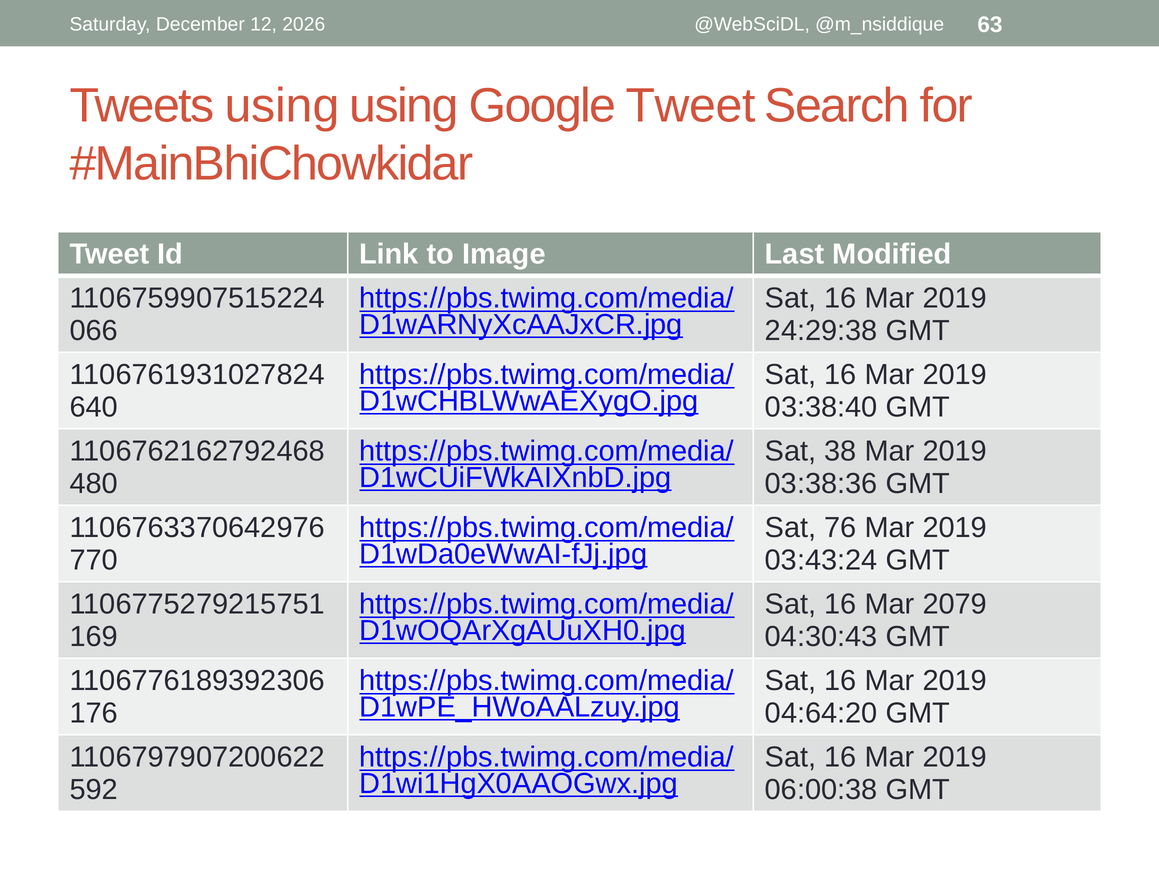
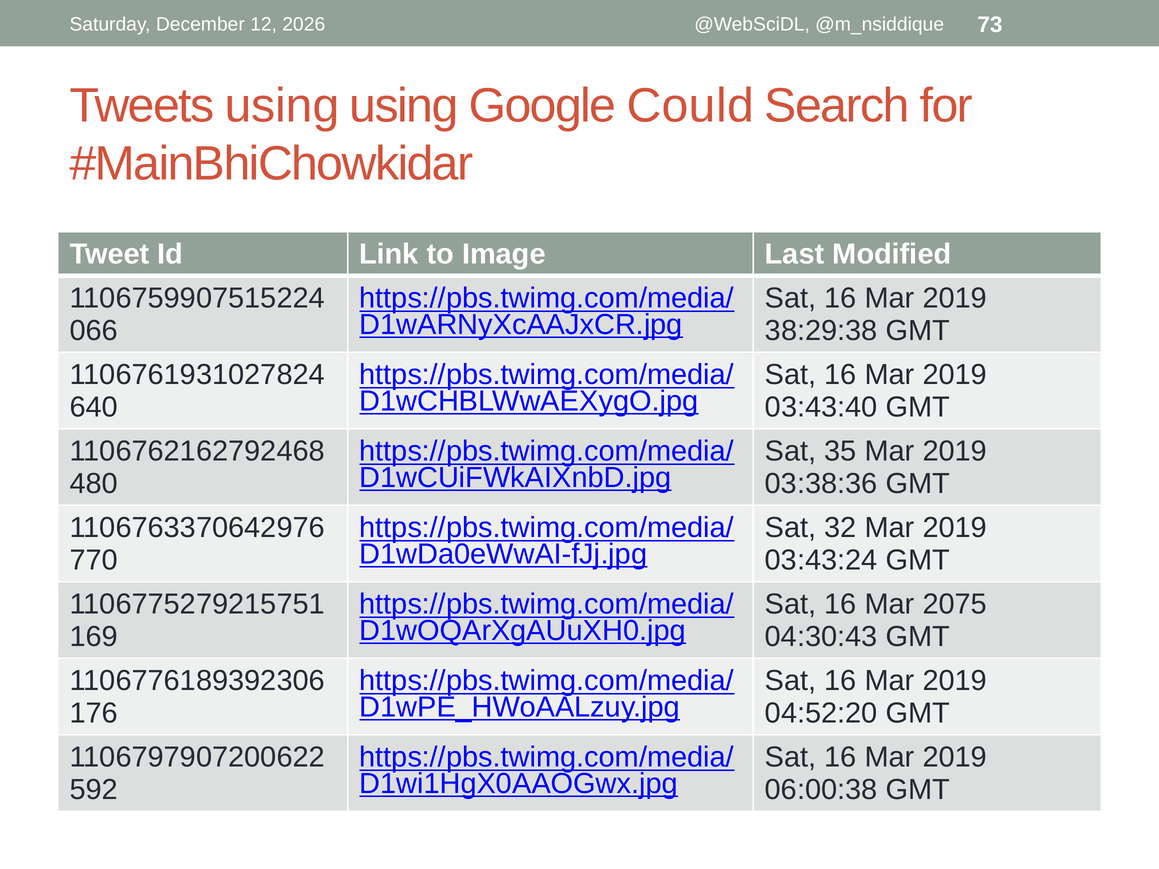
63: 63 -> 73
Google Tweet: Tweet -> Could
24:29:38: 24:29:38 -> 38:29:38
03:38:40: 03:38:40 -> 03:43:40
38: 38 -> 35
76: 76 -> 32
2079: 2079 -> 2075
04:64:20: 04:64:20 -> 04:52:20
